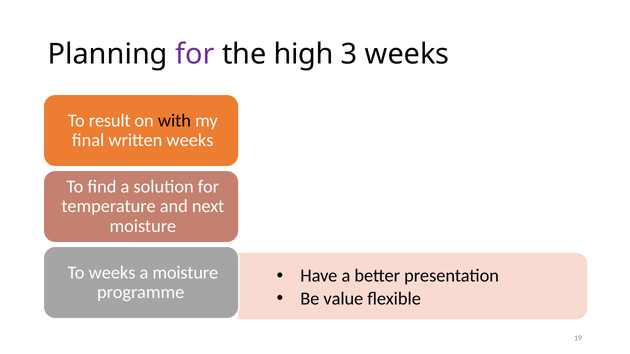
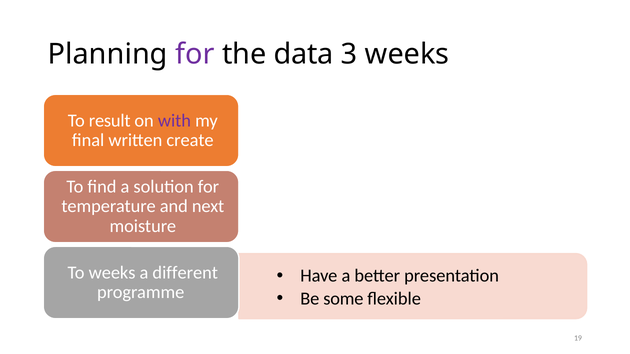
high: high -> data
with colour: black -> purple
written weeks: weeks -> create
a moisture: moisture -> different
value: value -> some
